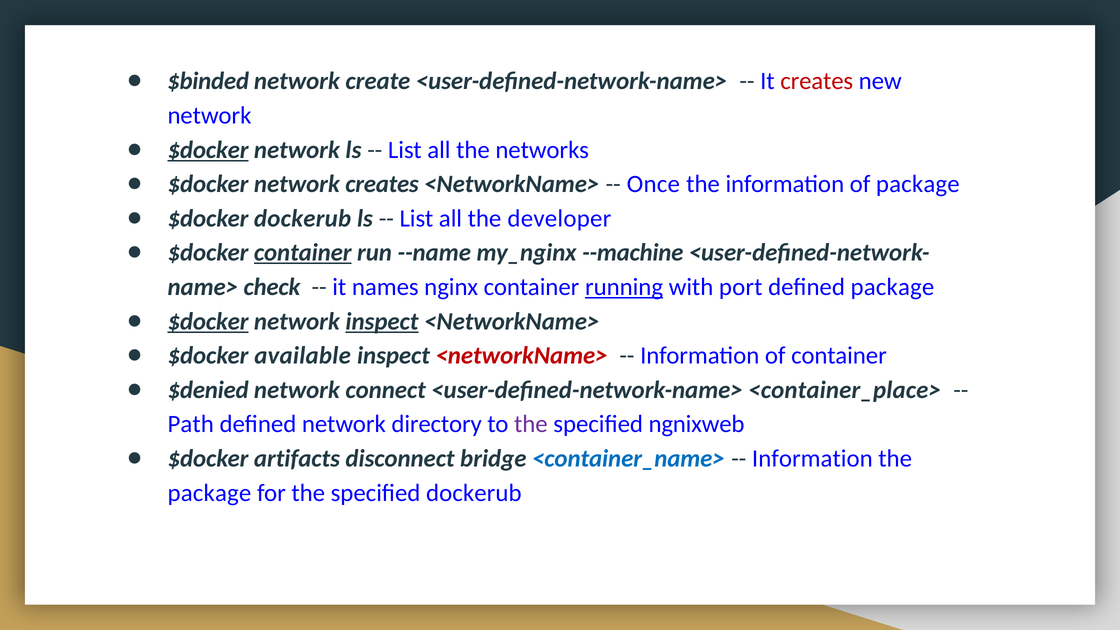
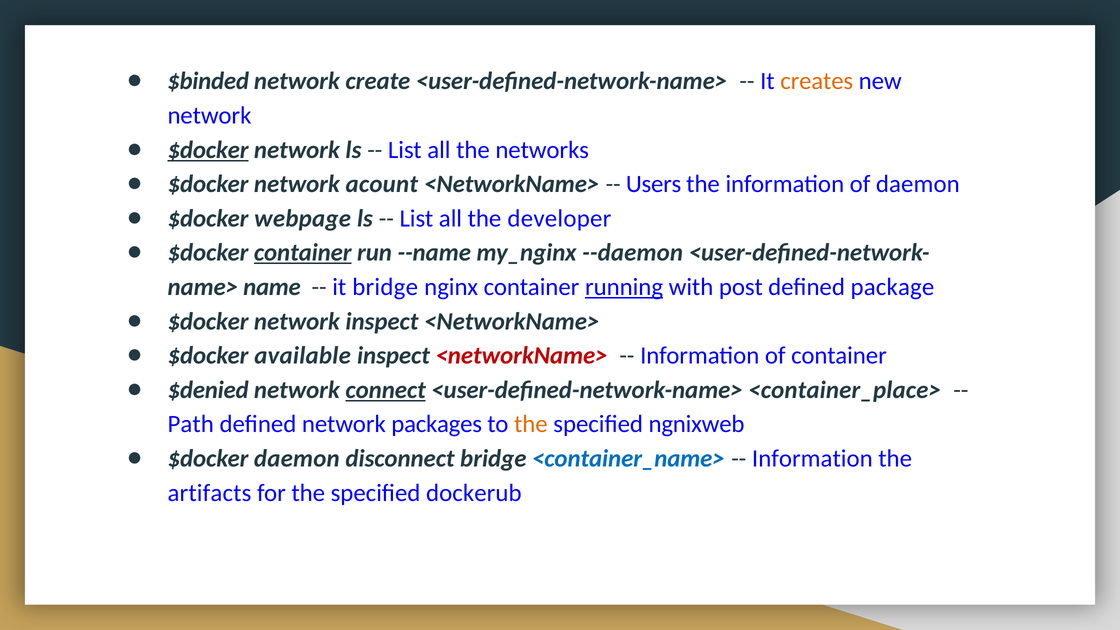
creates at (817, 81) colour: red -> orange
network creates: creates -> acount
Once: Once -> Users
of package: package -> daemon
$docker dockerub: dockerub -> webpage
--machine: --machine -> --daemon
check: check -> name
it names: names -> bridge
port: port -> post
$docker at (208, 321) underline: present -> none
inspect at (382, 321) underline: present -> none
connect underline: none -> present
directory: directory -> packages
the at (531, 424) colour: purple -> orange
$docker artifacts: artifacts -> daemon
package at (209, 493): package -> artifacts
